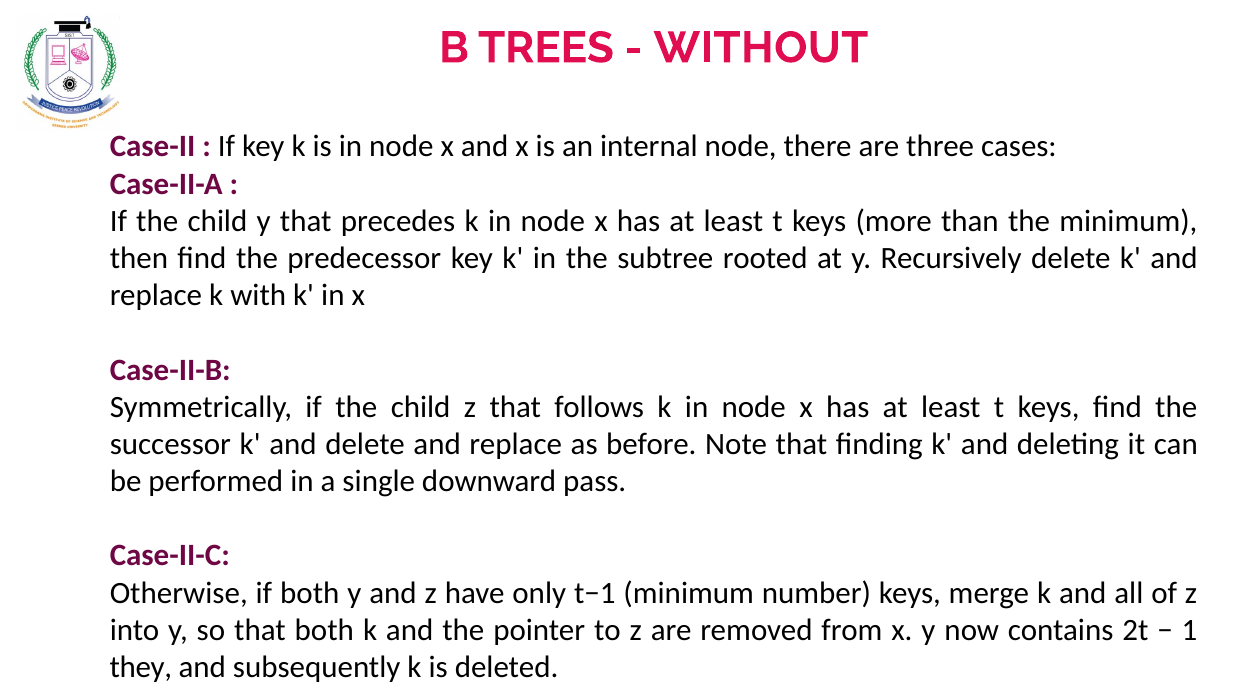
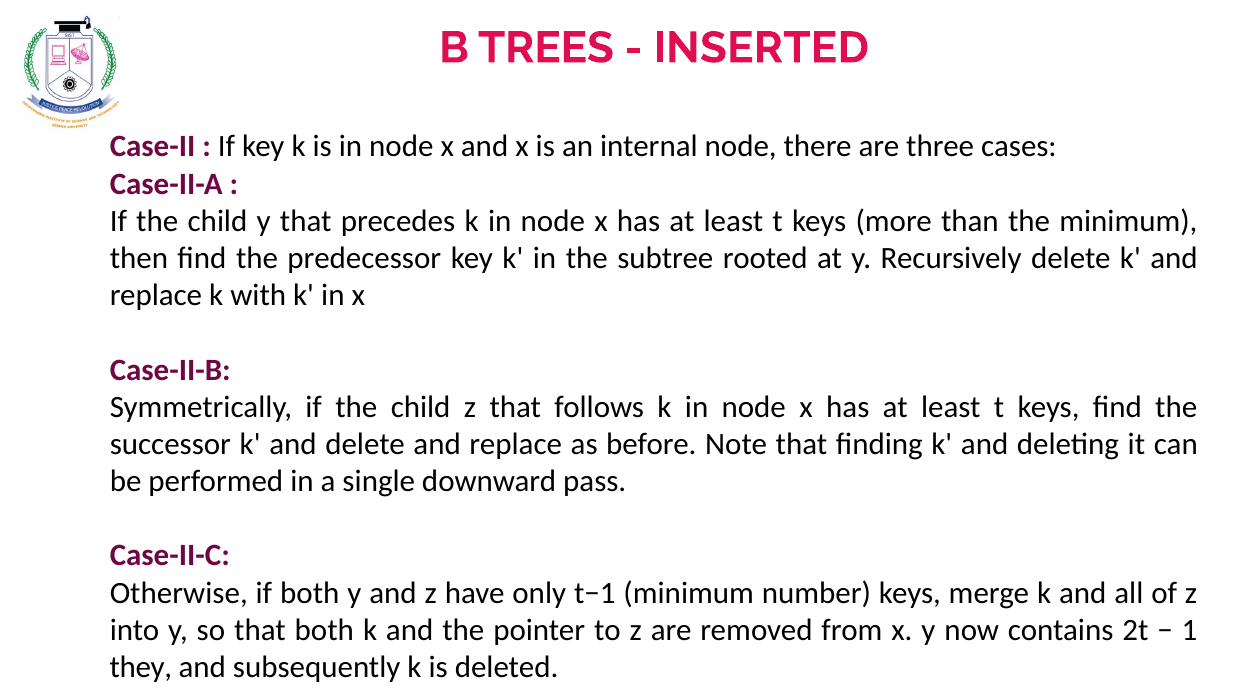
WITHOUT: WITHOUT -> INSERTED
